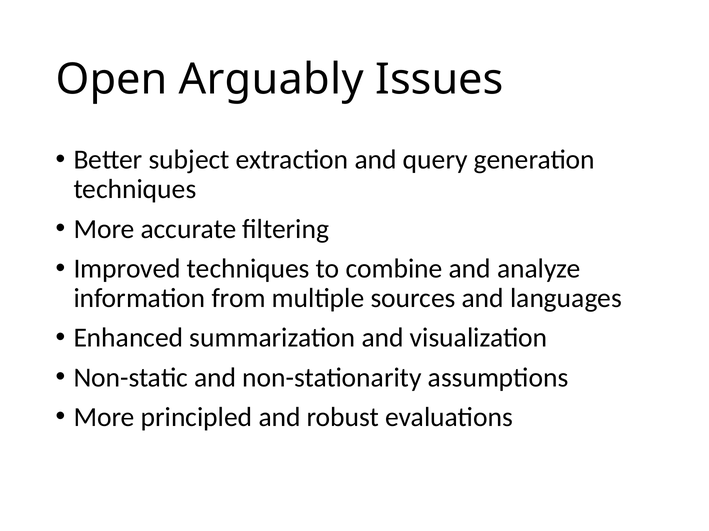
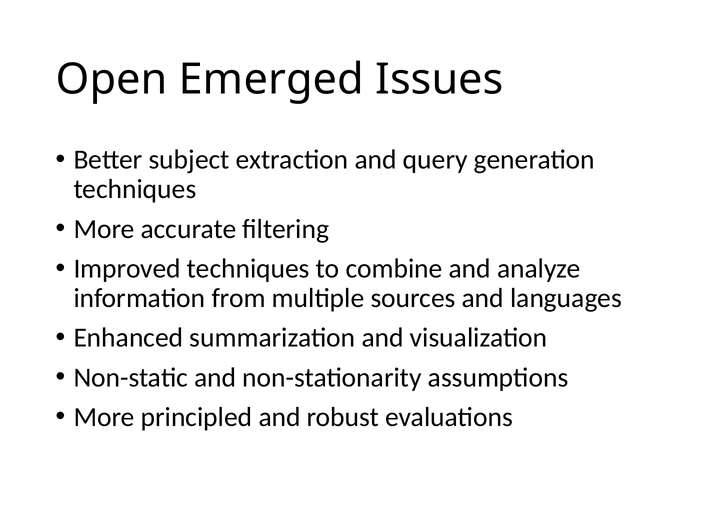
Arguably: Arguably -> Emerged
